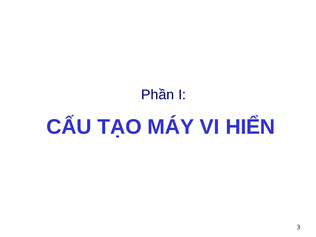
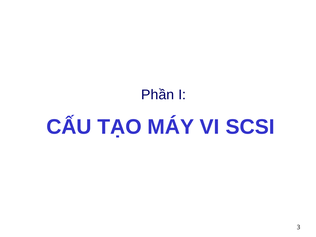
HIỂN: HIỂN -> SCSI
